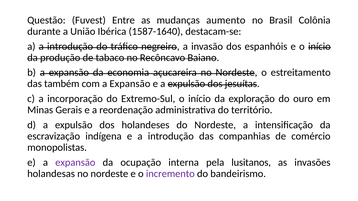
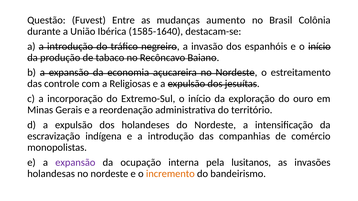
1587-1640: 1587-1640 -> 1585-1640
também: também -> controle
com a Expansão: Expansão -> Religiosas
incremento colour: purple -> orange
